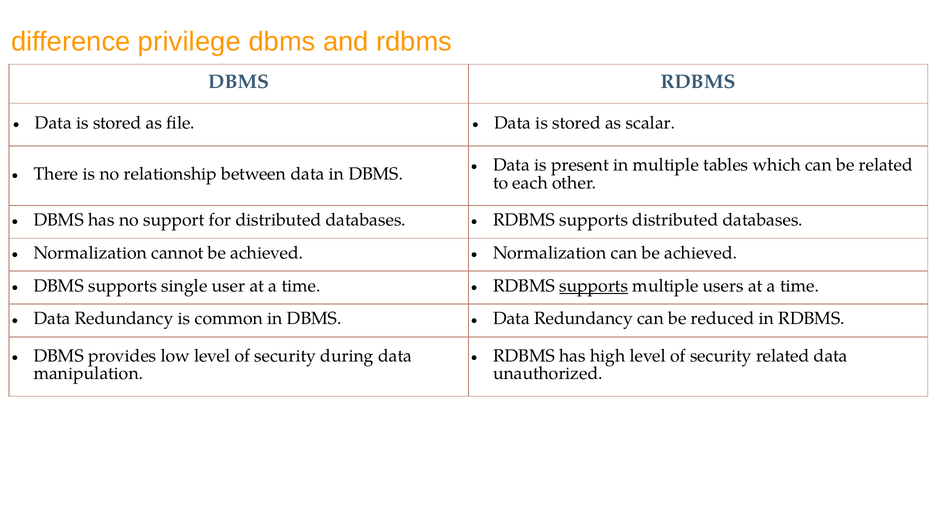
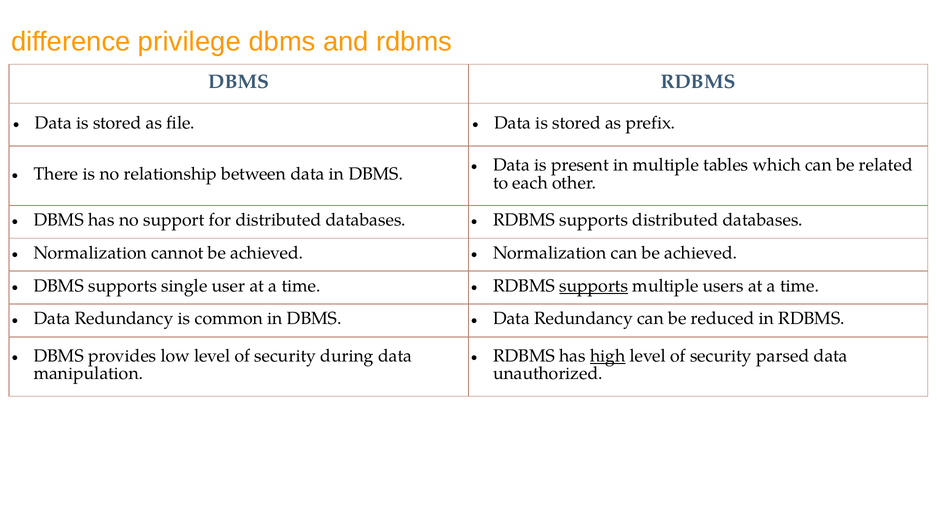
scalar: scalar -> prefix
high underline: none -> present
security related: related -> parsed
